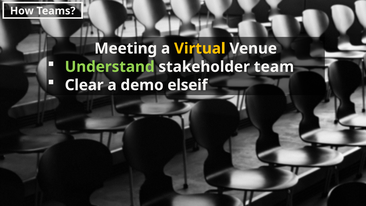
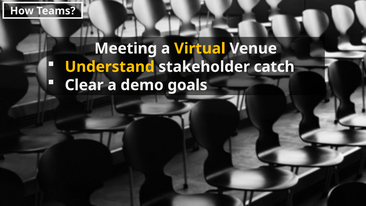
Understand colour: light green -> yellow
team: team -> catch
elseif: elseif -> goals
